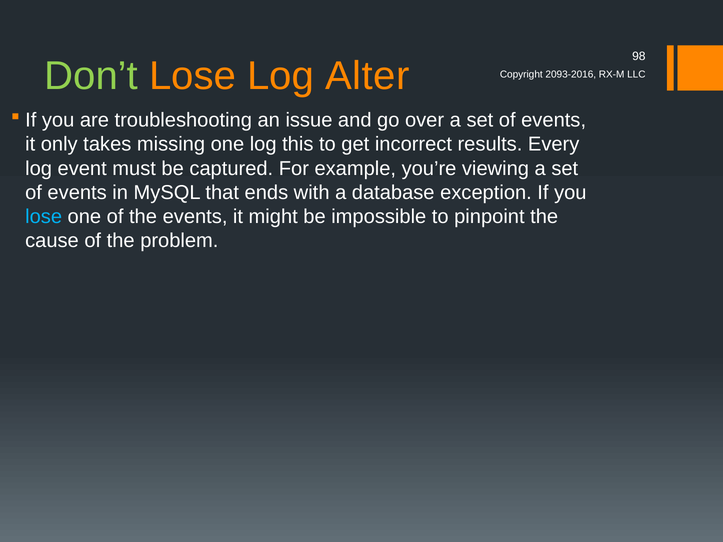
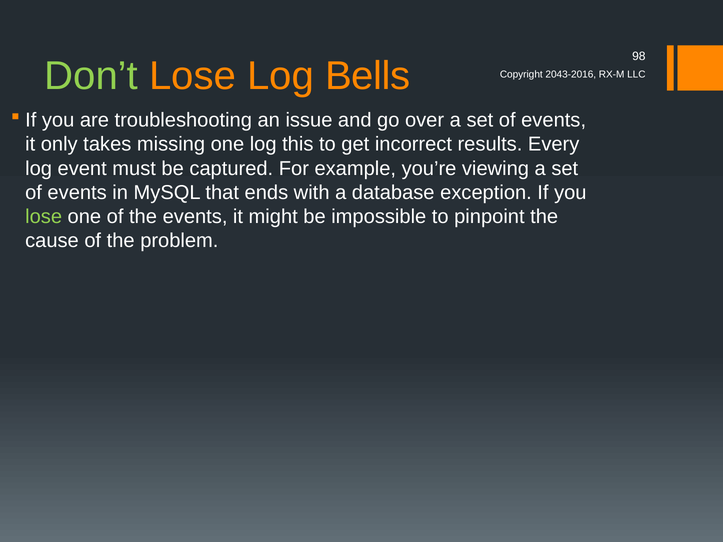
Alter: Alter -> Bells
2093-2016: 2093-2016 -> 2043-2016
lose at (44, 217) colour: light blue -> light green
